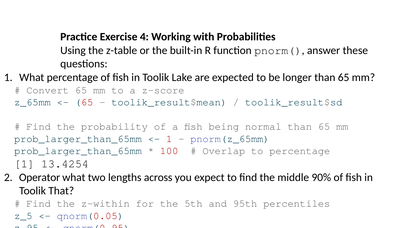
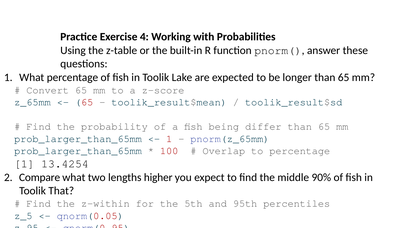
normal: normal -> differ
Operator: Operator -> Compare
across: across -> higher
